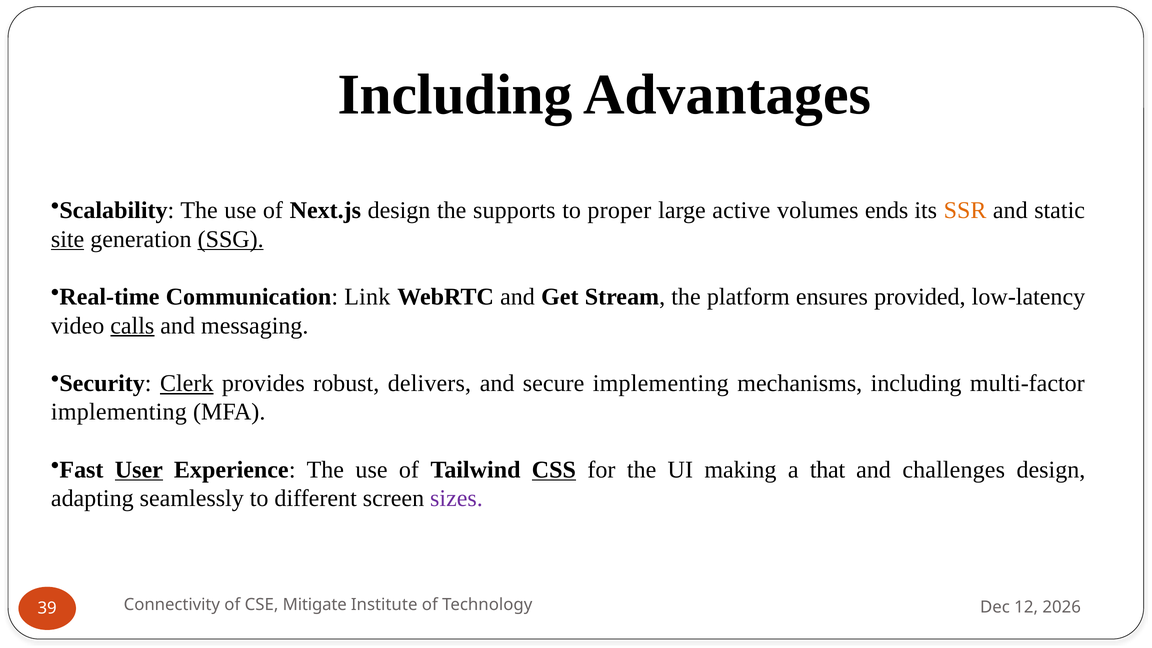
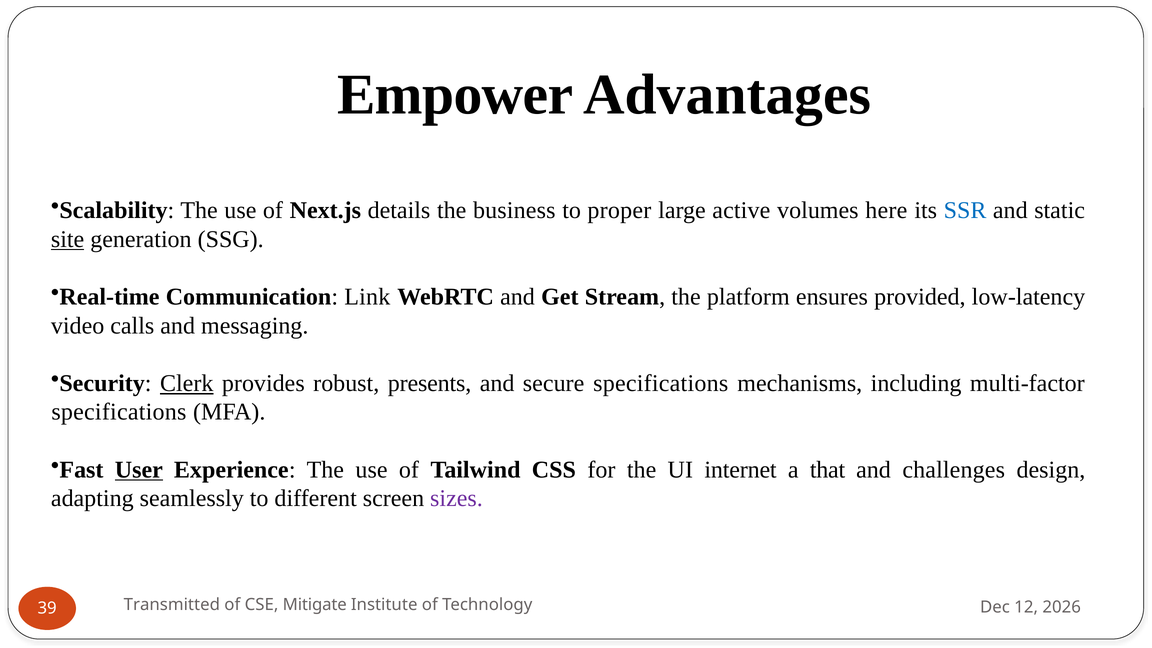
Including at (455, 95): Including -> Empower
Next.js design: design -> details
supports: supports -> business
ends: ends -> here
SSR colour: orange -> blue
SSG underline: present -> none
calls underline: present -> none
delivers: delivers -> presents
secure implementing: implementing -> specifications
implementing at (119, 412): implementing -> specifications
CSS underline: present -> none
making: making -> internet
Connectivity: Connectivity -> Transmitted
